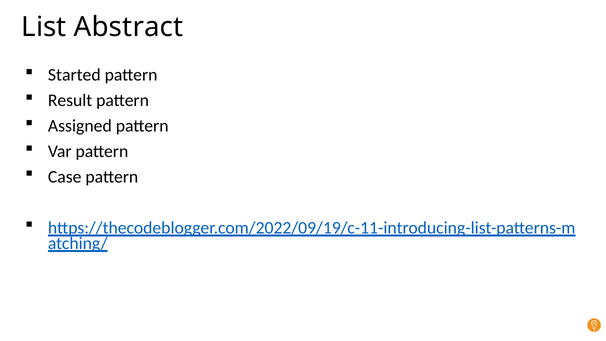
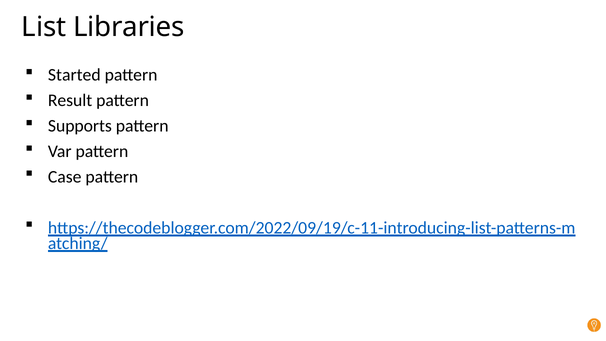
Abstract: Abstract -> Libraries
Assigned: Assigned -> Supports
